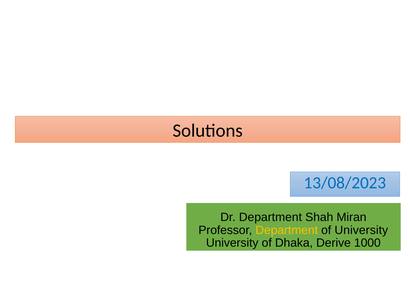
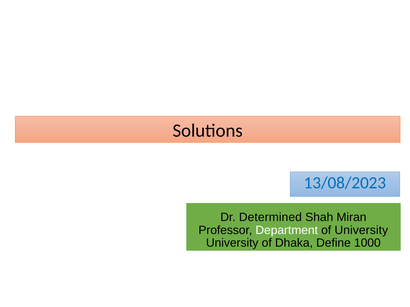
Dr Department: Department -> Determined
Department at (287, 230) colour: yellow -> white
Derive: Derive -> Define
